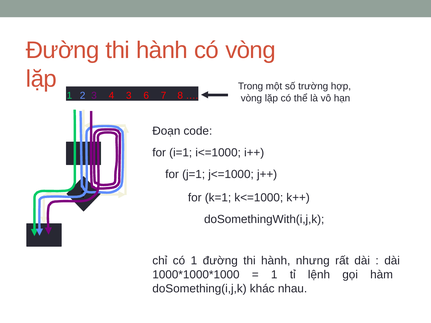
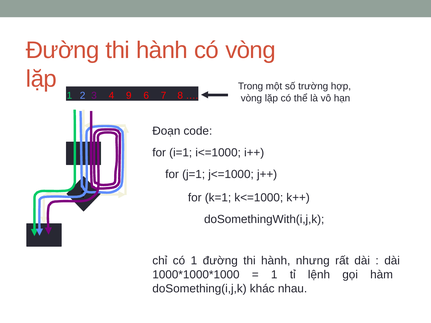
4 3: 3 -> 9
